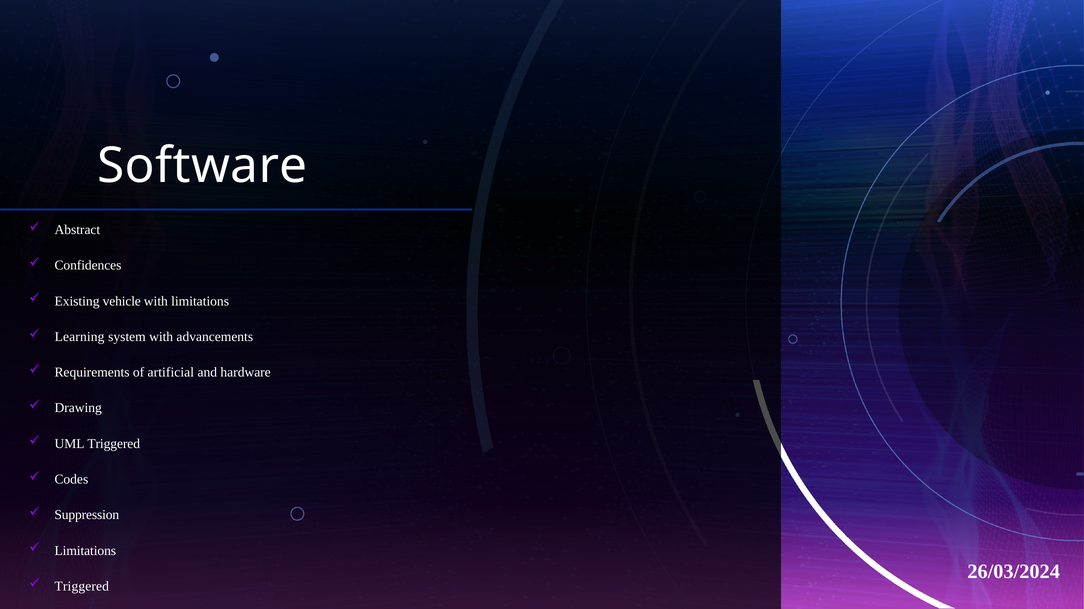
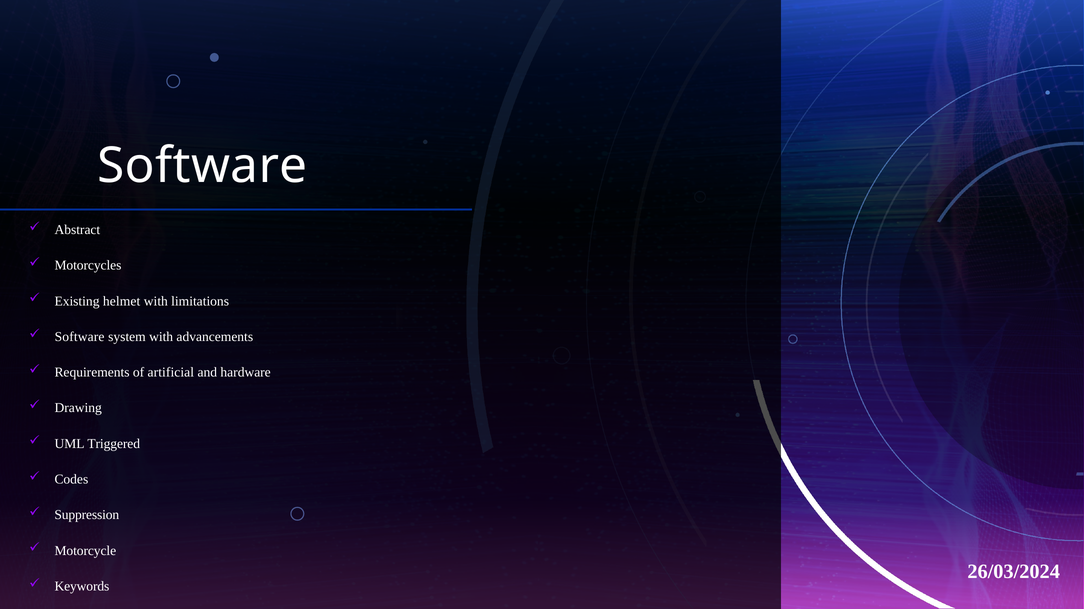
Confidences: Confidences -> Motorcycles
vehicle: vehicle -> helmet
Learning at (80, 337): Learning -> Software
Limitations at (85, 551): Limitations -> Motorcycle
Triggered at (82, 587): Triggered -> Keywords
